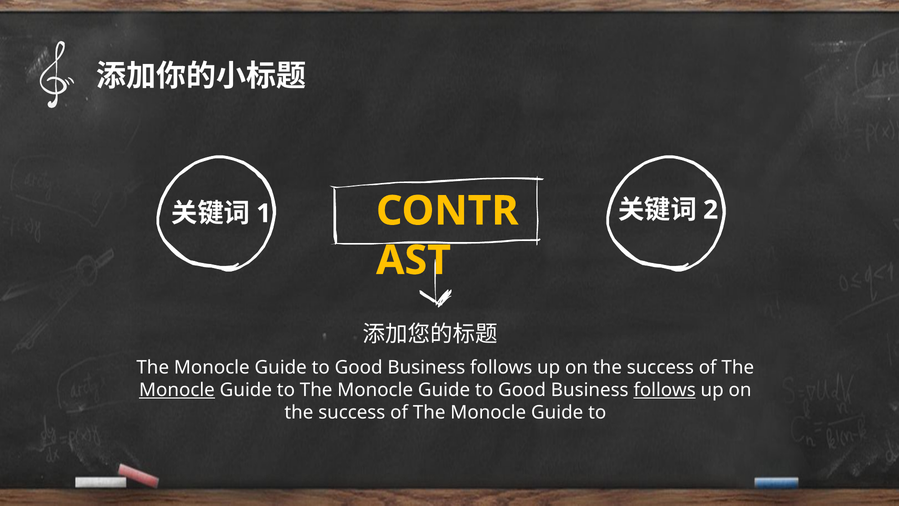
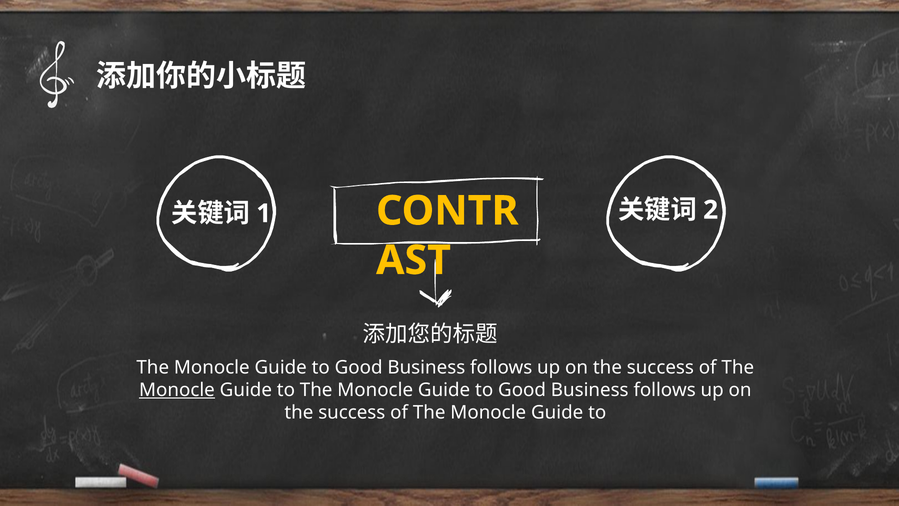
follows at (665, 390) underline: present -> none
